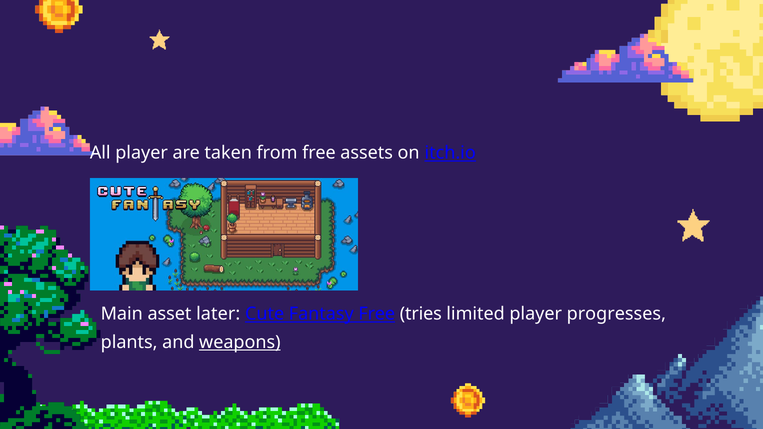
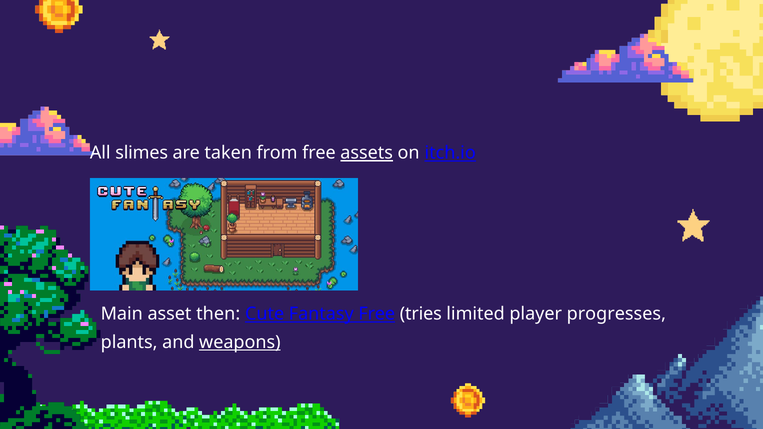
All player: player -> slimes
assets underline: none -> present
later: later -> then
